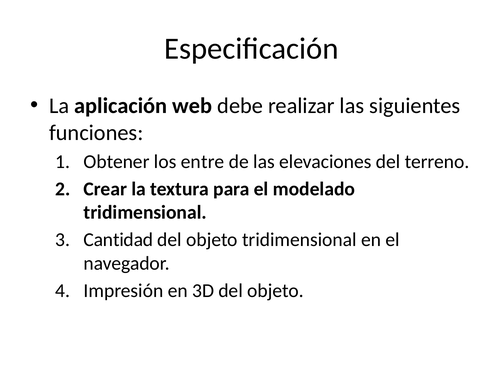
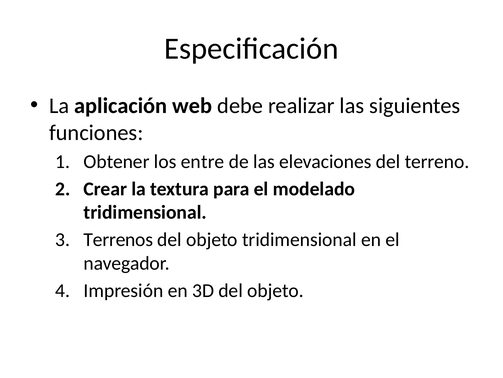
Cantidad: Cantidad -> Terrenos
